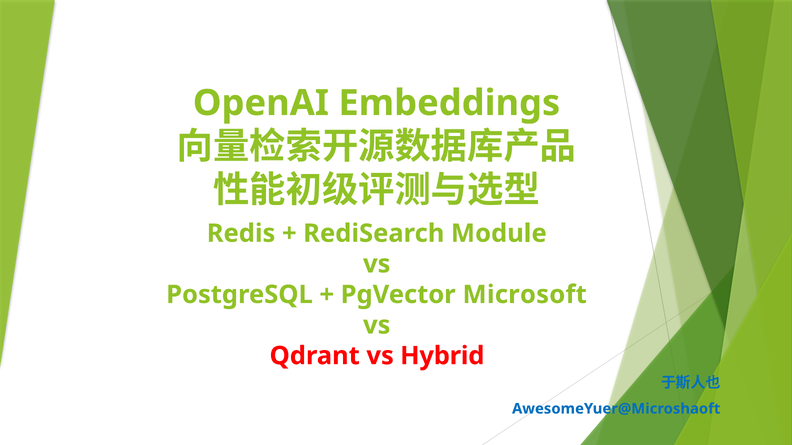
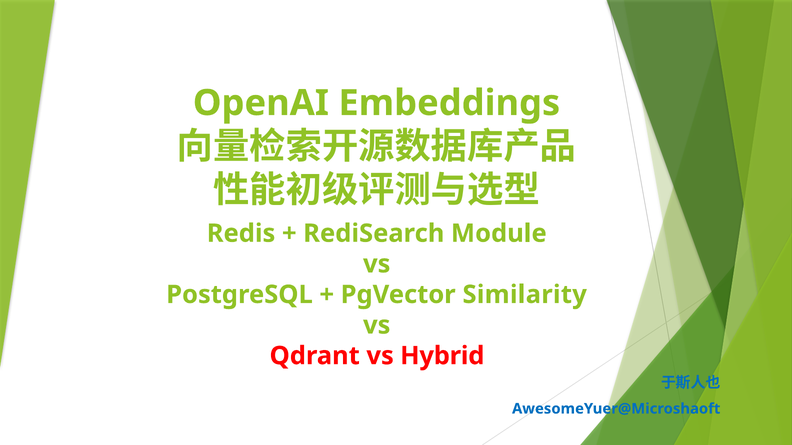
Microsoft: Microsoft -> Similarity
